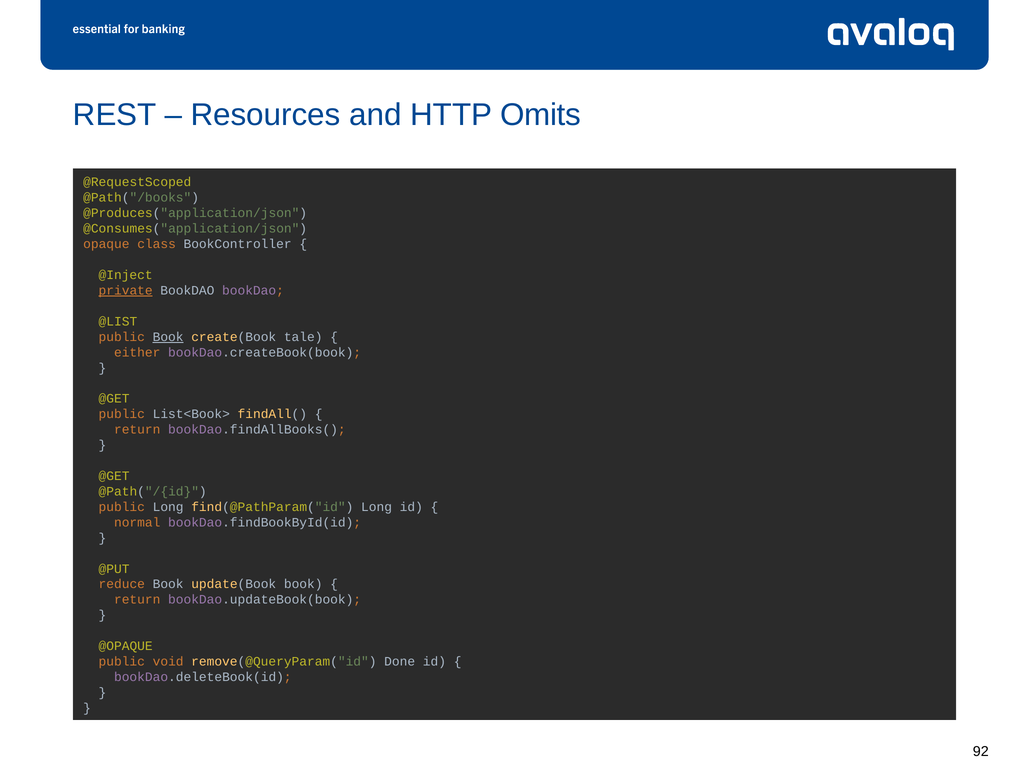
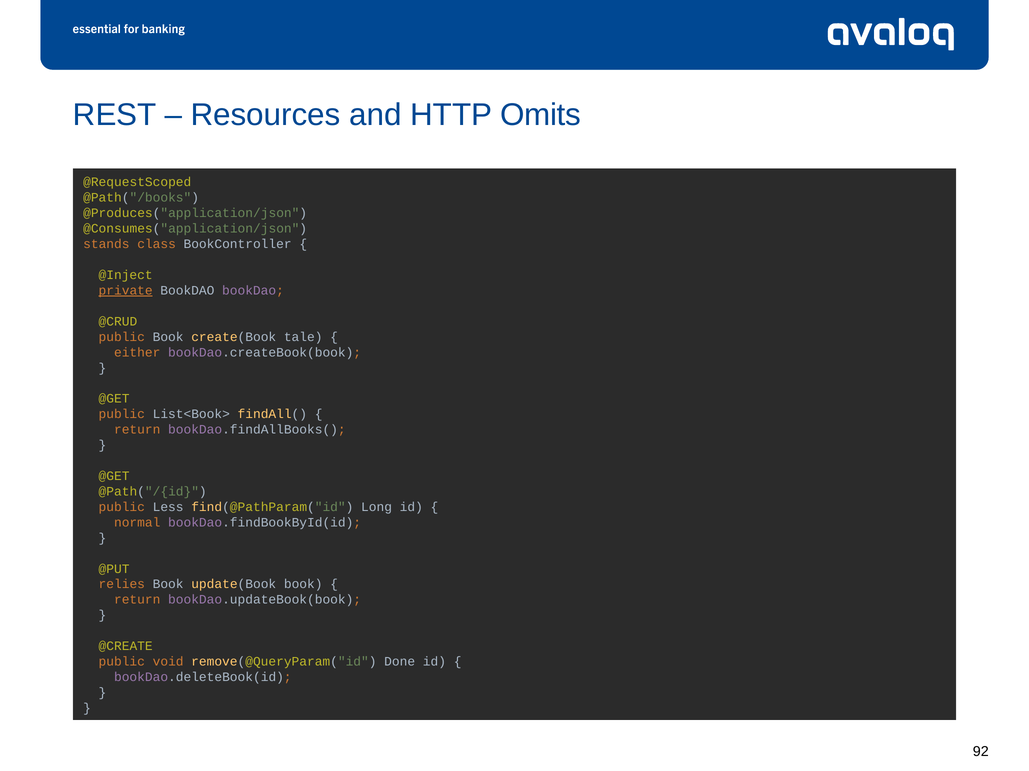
opaque: opaque -> stands
@LIST: @LIST -> @CRUD
Book at (168, 337) underline: present -> none
public Long: Long -> Less
reduce: reduce -> relies
@OPAQUE: @OPAQUE -> @CREATE
